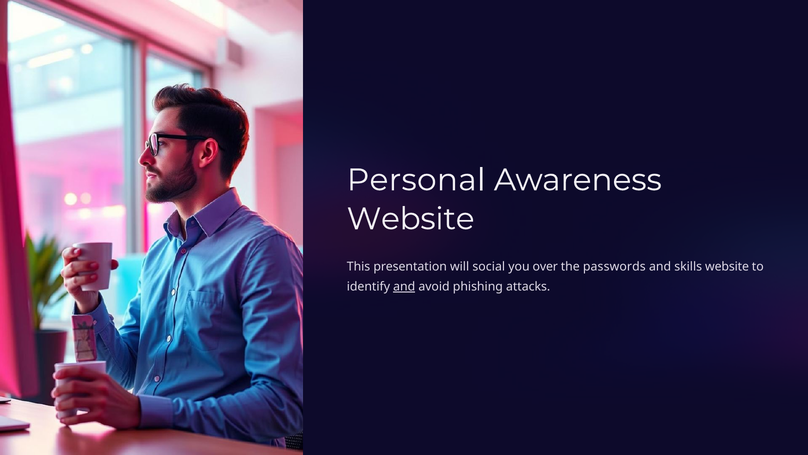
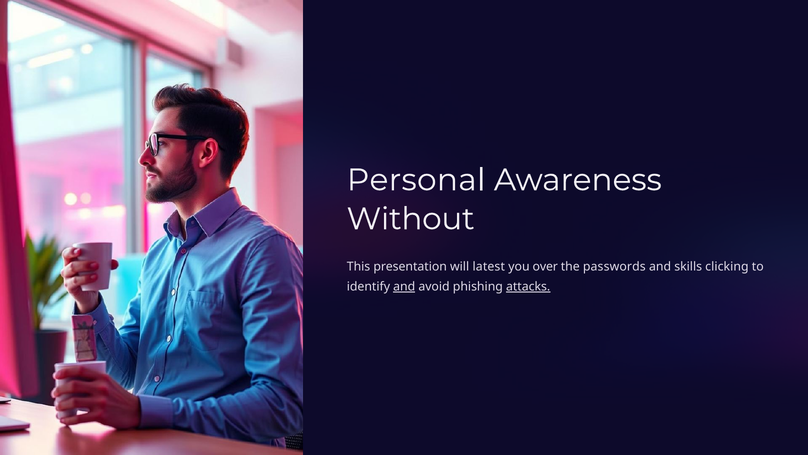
Website at (411, 219): Website -> Without
social: social -> latest
skills website: website -> clicking
attacks underline: none -> present
